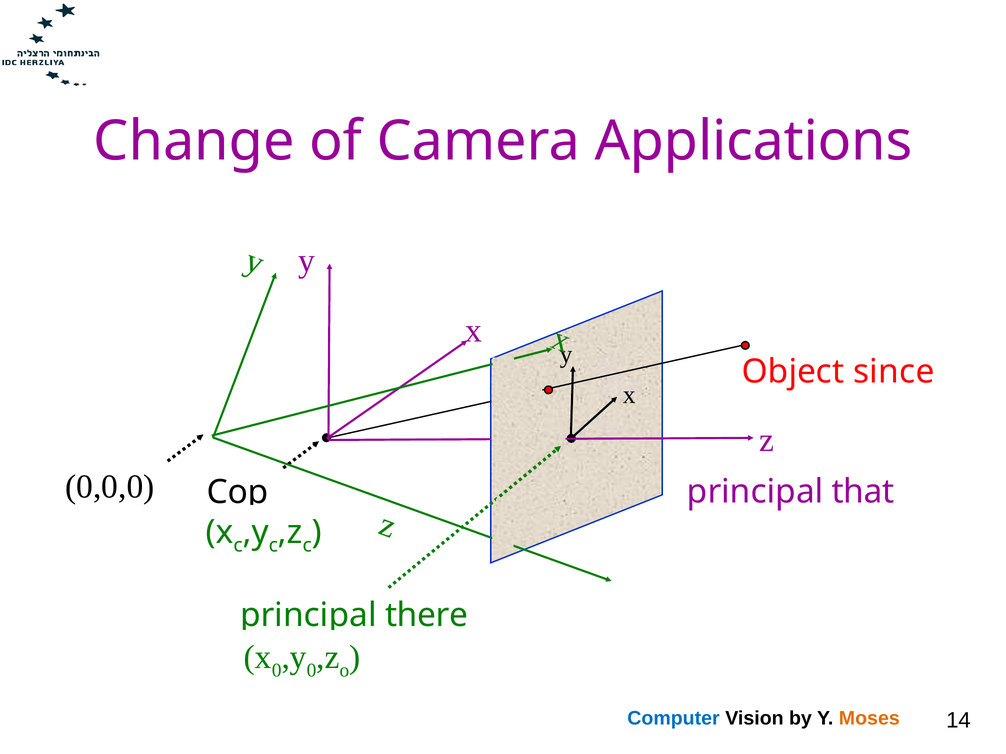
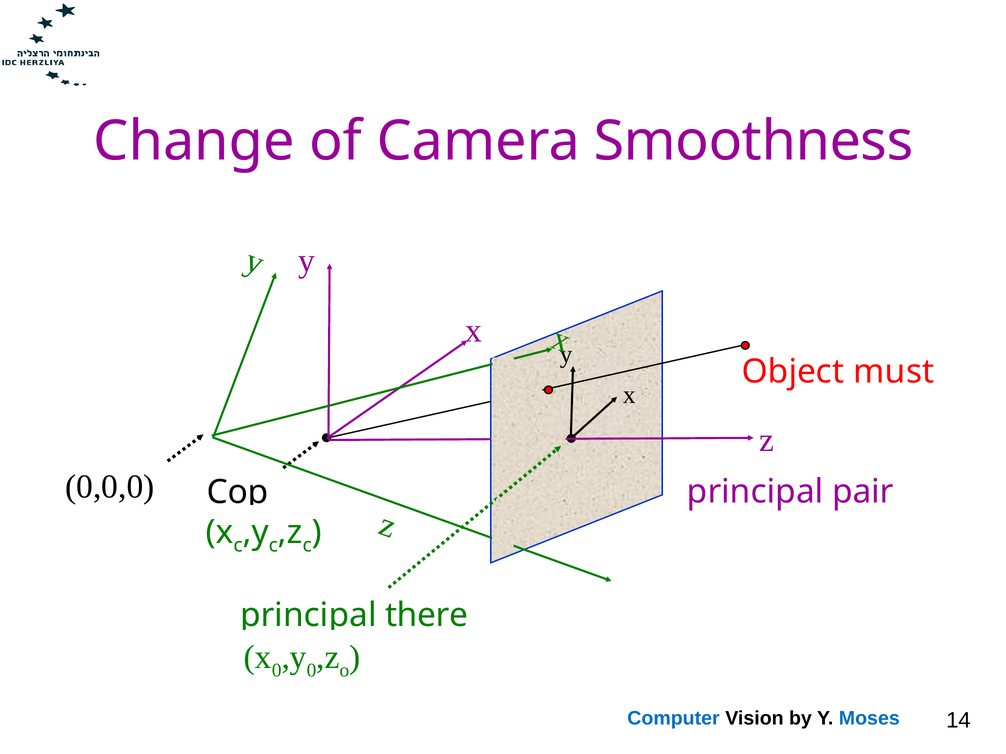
Applications: Applications -> Smoothness
since: since -> must
that: that -> pair
Moses colour: orange -> blue
